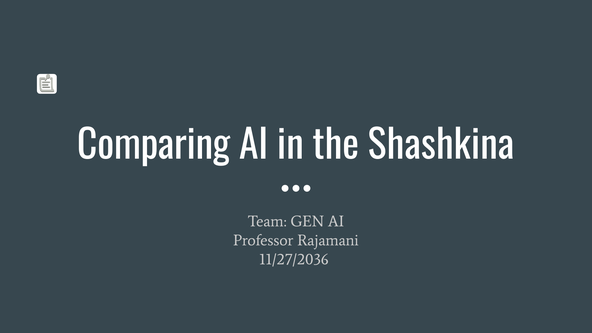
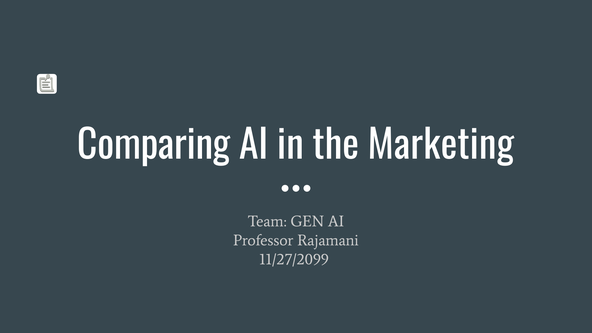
Shashkina: Shashkina -> Marketing
11/27/2036: 11/27/2036 -> 11/27/2099
